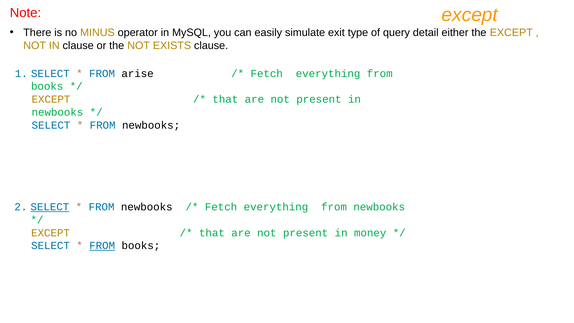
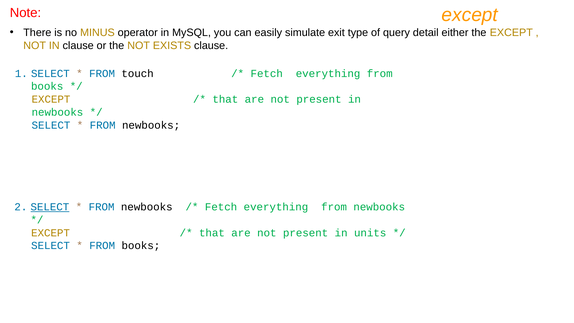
arise: arise -> touch
money: money -> units
FROM at (102, 246) underline: present -> none
